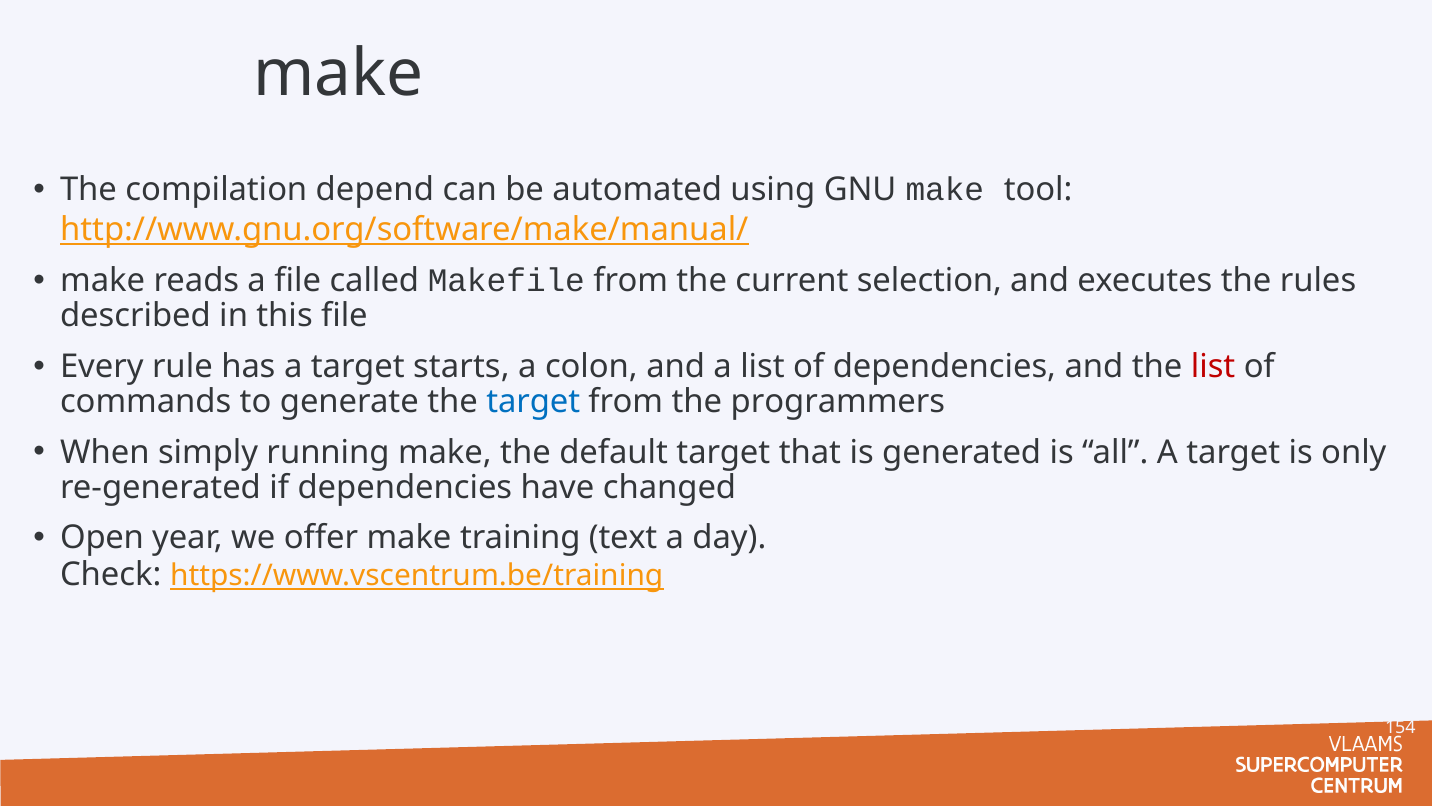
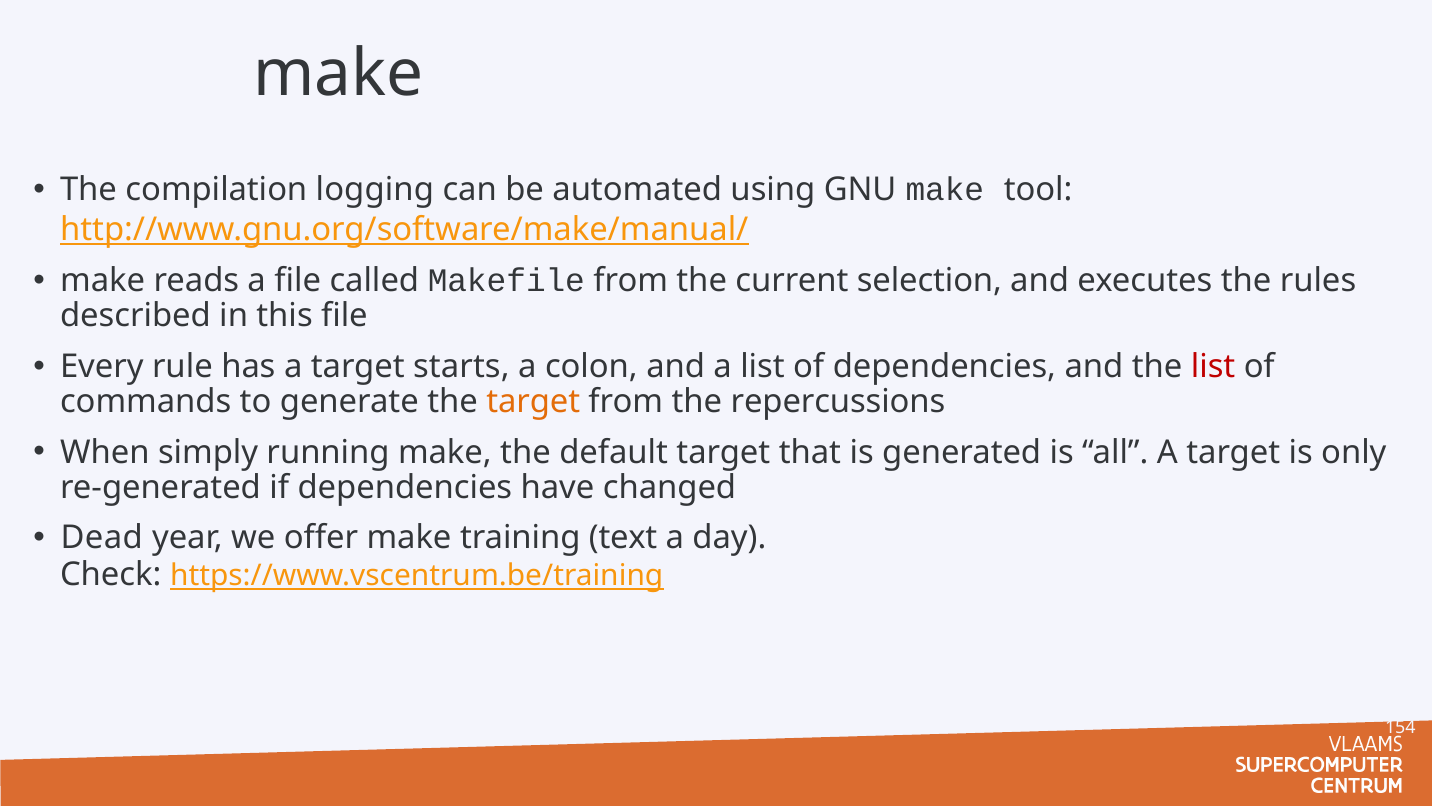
depend: depend -> logging
target at (533, 402) colour: blue -> orange
programmers: programmers -> repercussions
Open: Open -> Dead
